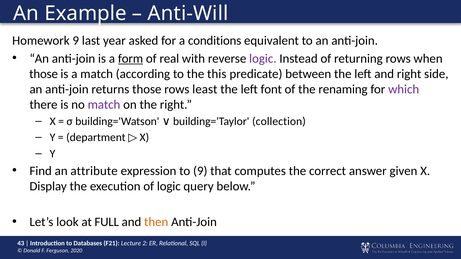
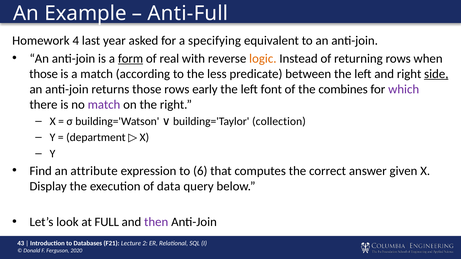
Anti-Will: Anti-Will -> Anti-Full
Homework 9: 9 -> 4
conditions: conditions -> specifying
logic at (263, 59) colour: purple -> orange
this: this -> less
side underline: none -> present
least: least -> early
renaming: renaming -> combines
to 9: 9 -> 6
of logic: logic -> data
then colour: orange -> purple
